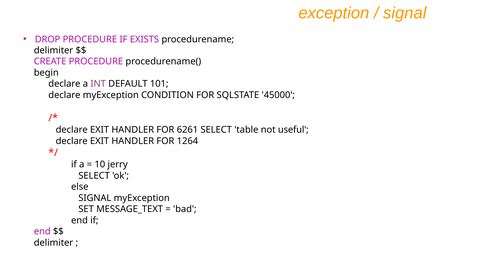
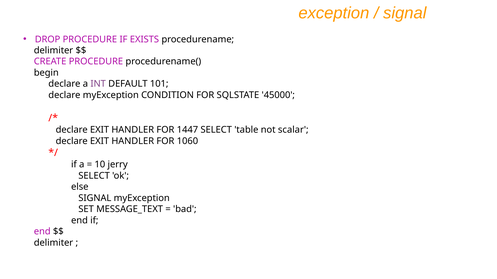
6261: 6261 -> 1447
useful: useful -> scalar
1264: 1264 -> 1060
